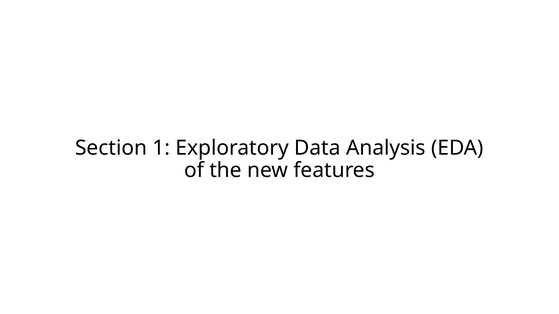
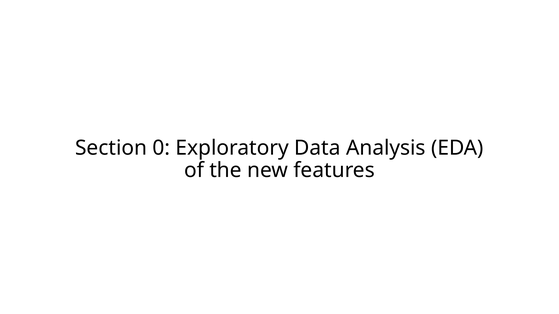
1: 1 -> 0
